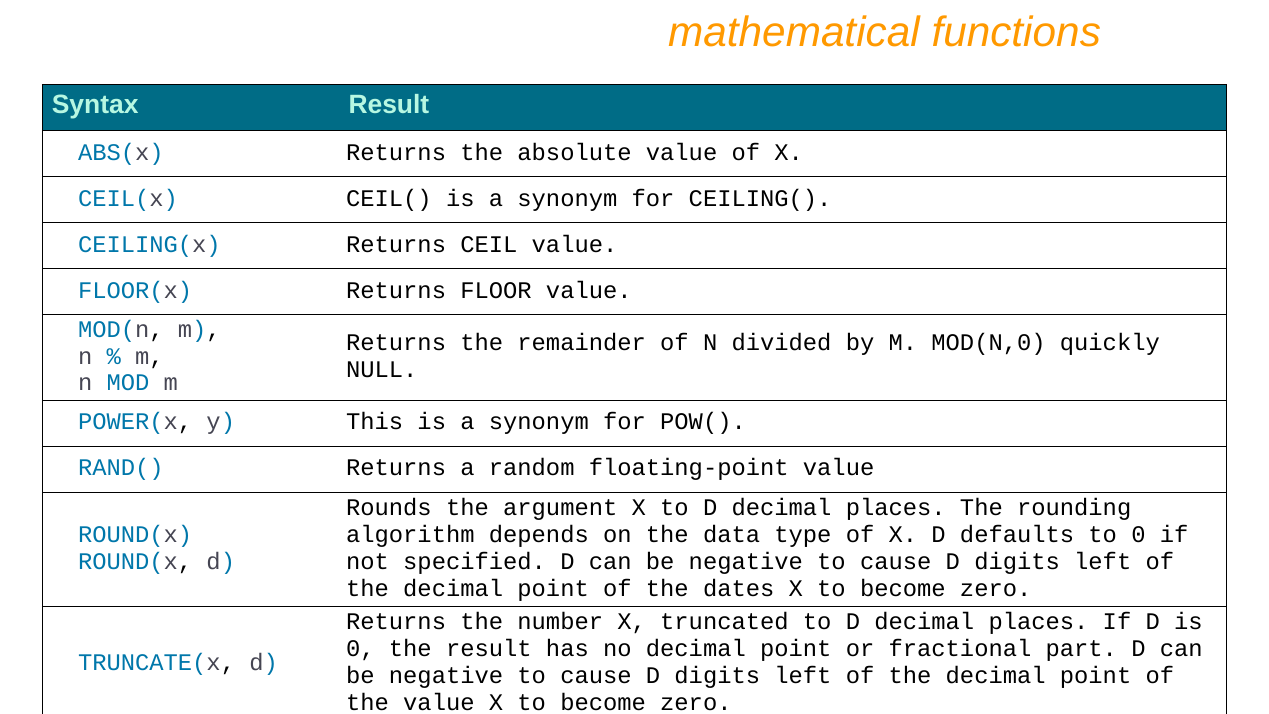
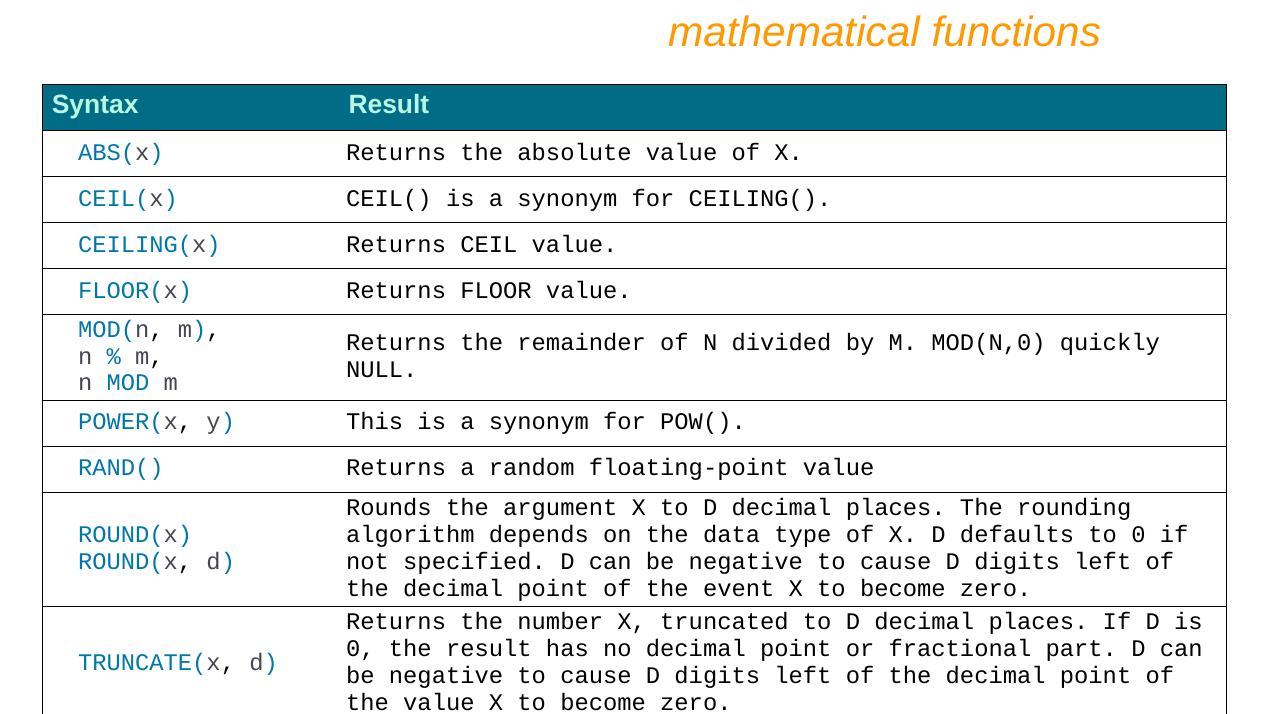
dates: dates -> event
